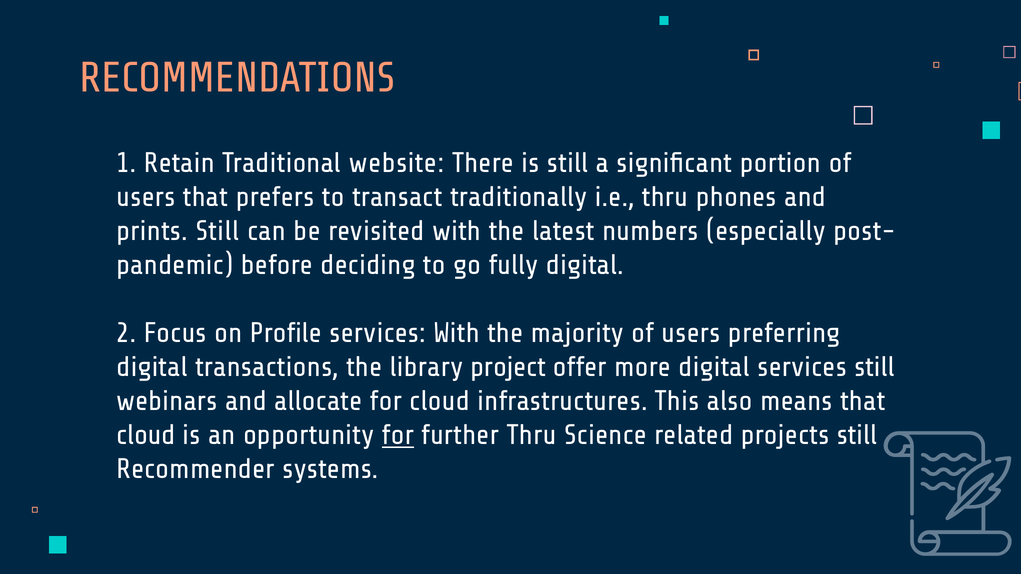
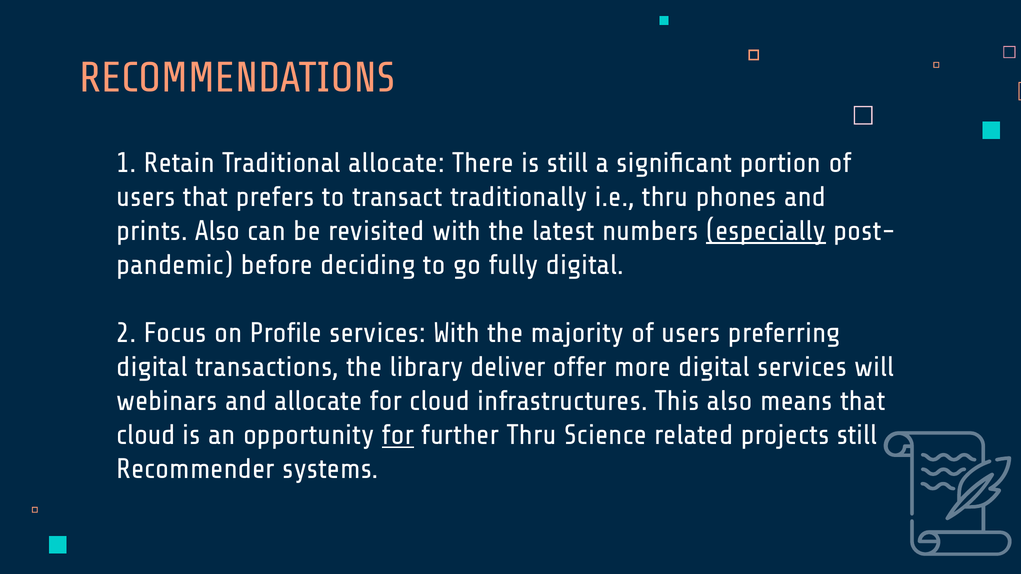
Traditional website: website -> allocate
prints Still: Still -> Also
especially underline: none -> present
project: project -> deliver
services still: still -> will
